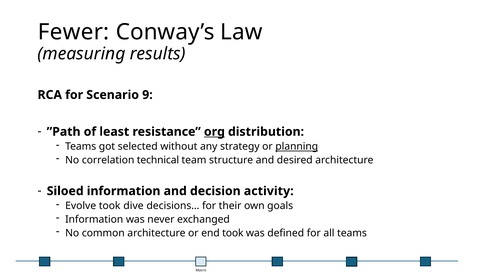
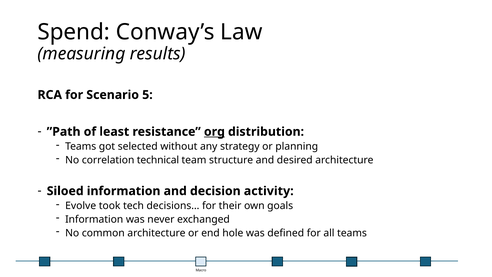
Fewer: Fewer -> Spend
9: 9 -> 5
planning underline: present -> none
dive: dive -> tech
end took: took -> hole
